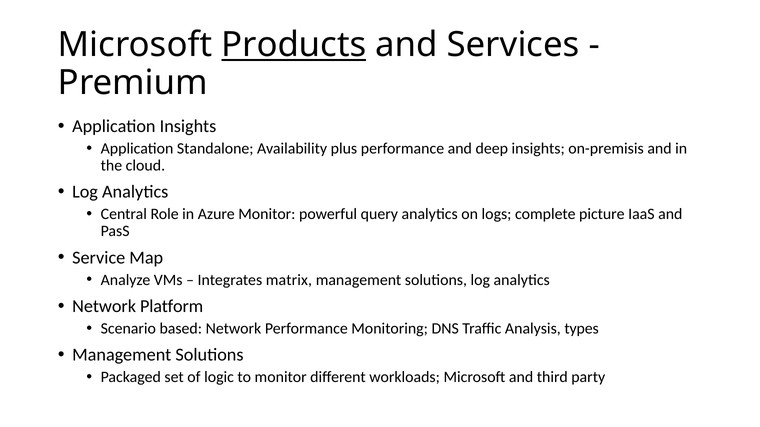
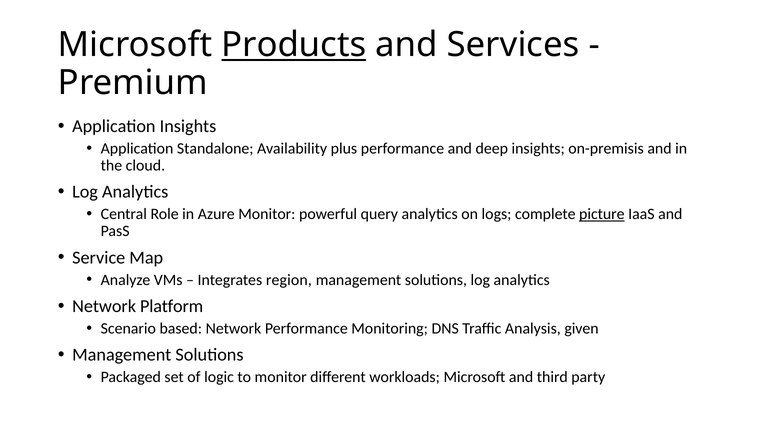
picture underline: none -> present
matrix: matrix -> region
types: types -> given
